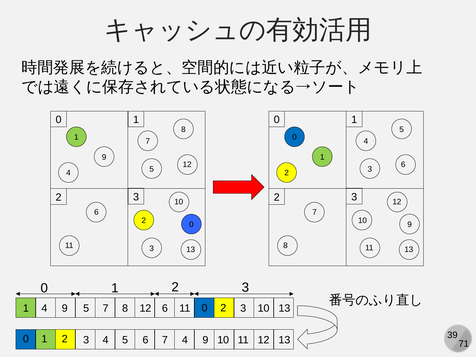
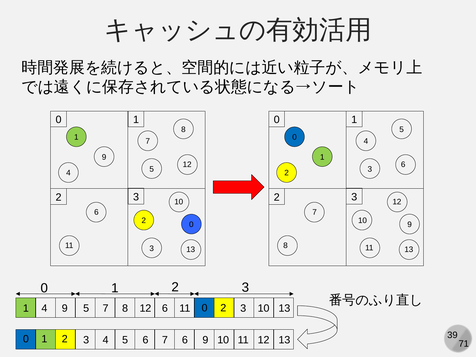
7 4: 4 -> 6
